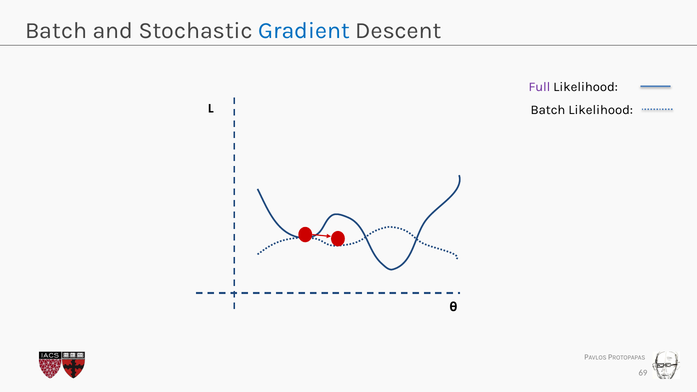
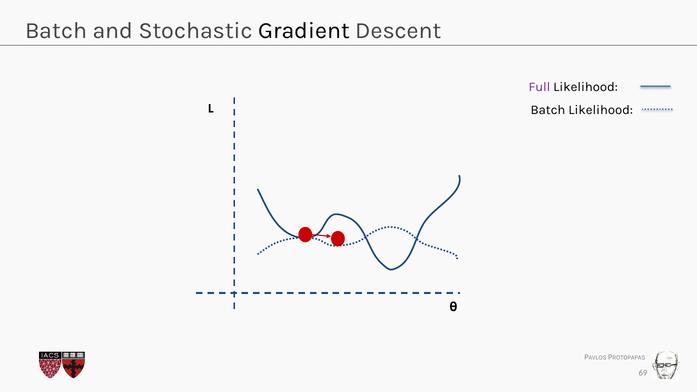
Gradient colour: blue -> black
